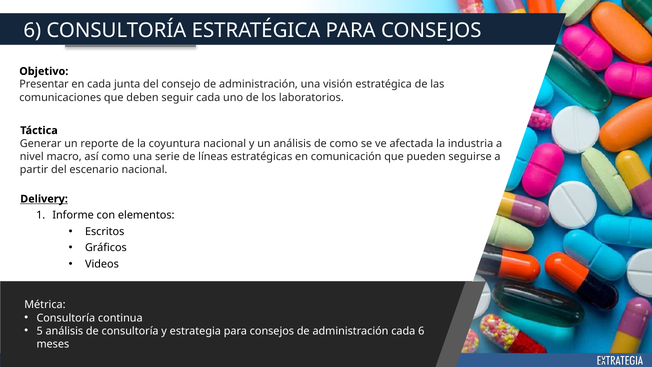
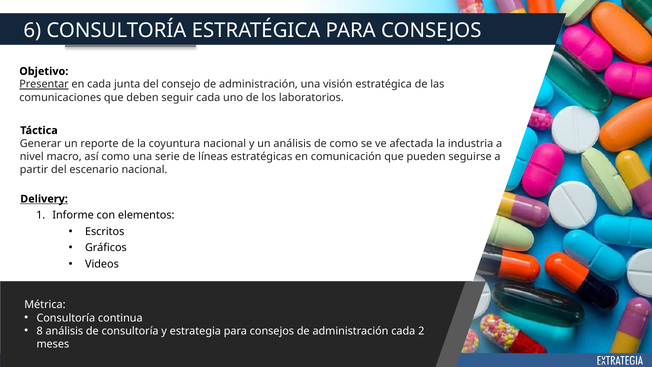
Presentar underline: none -> present
5: 5 -> 8
cada 6: 6 -> 2
